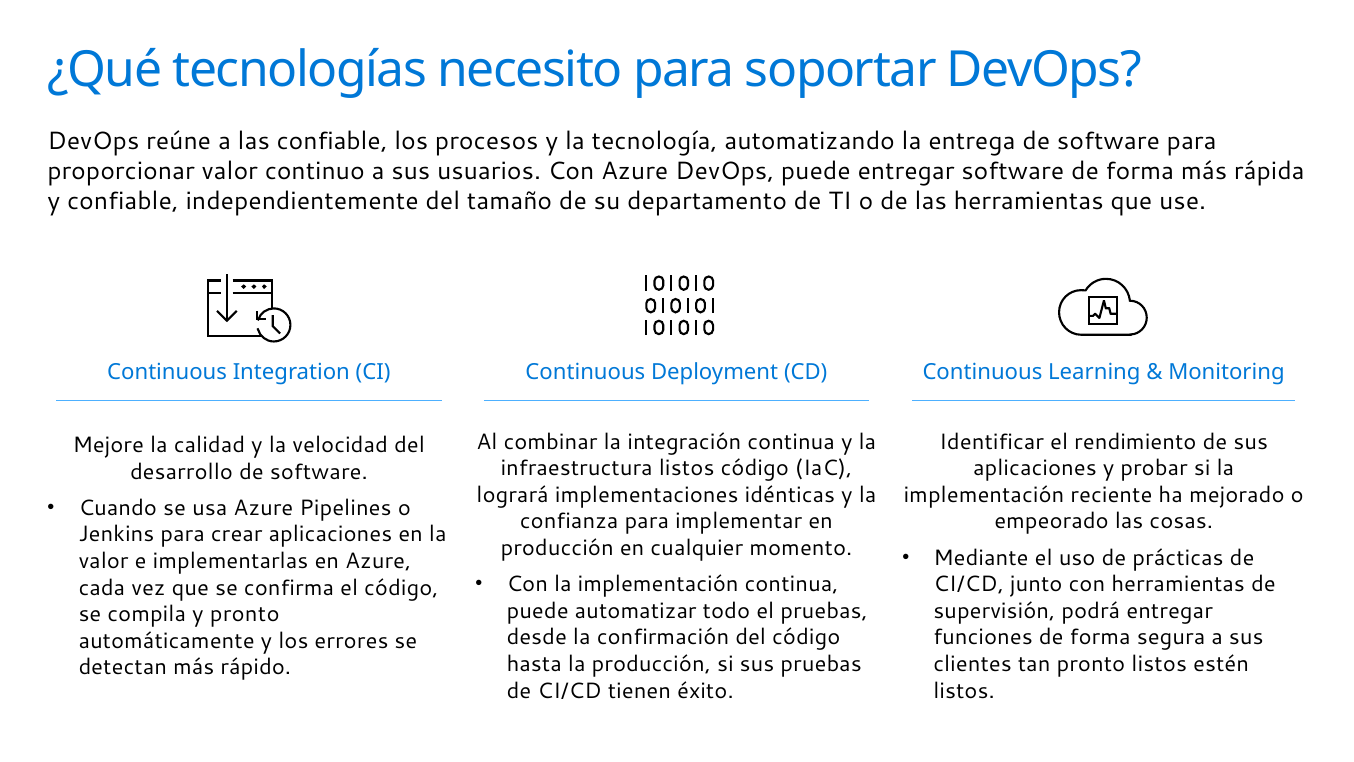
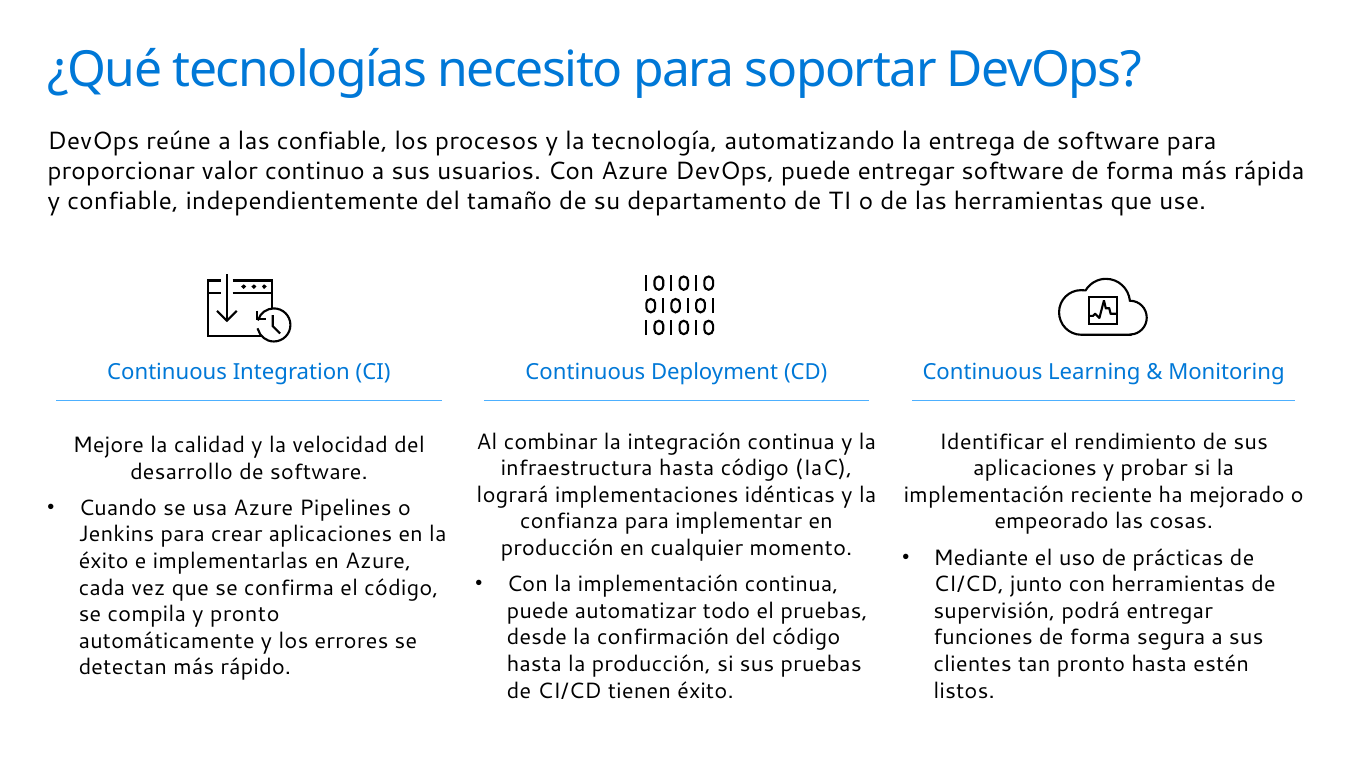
infraestructura listos: listos -> hasta
valor at (104, 561): valor -> éxito
pronto listos: listos -> hasta
